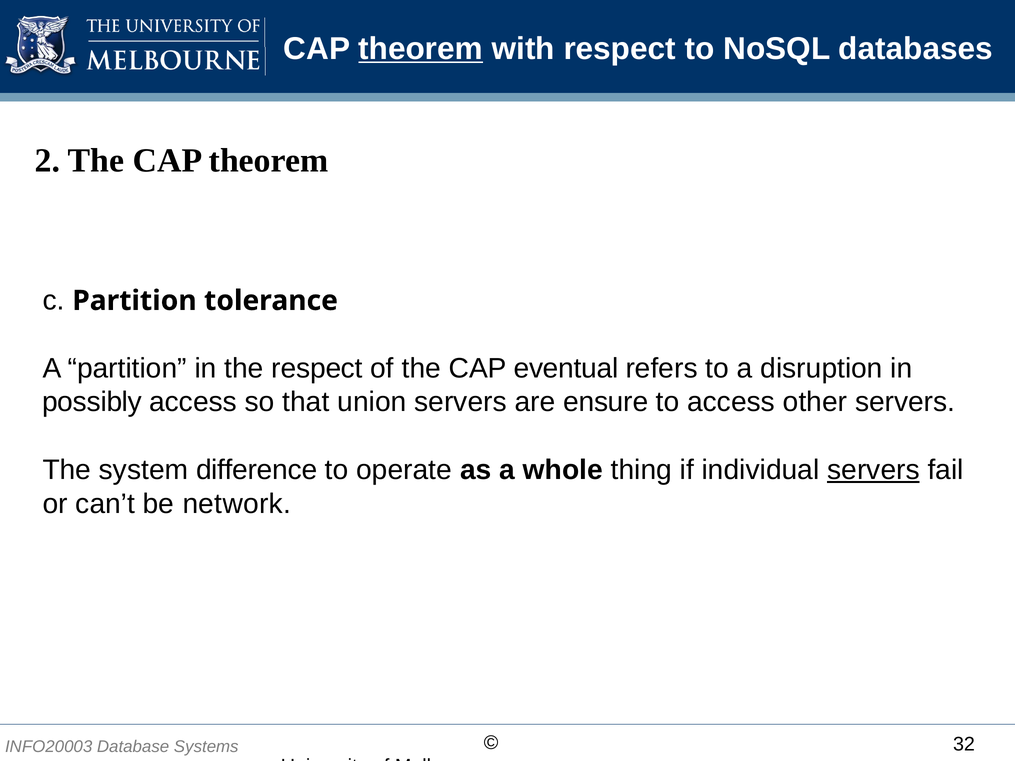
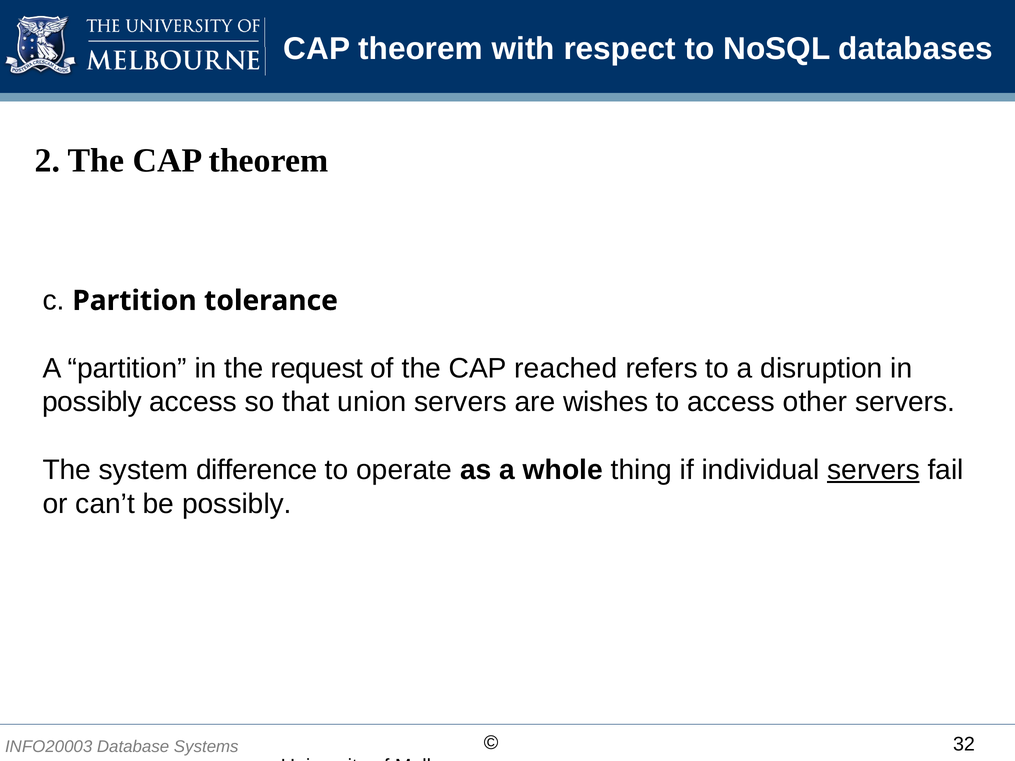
theorem at (421, 49) underline: present -> none
the respect: respect -> request
eventual: eventual -> reached
ensure: ensure -> wishes
be network: network -> possibly
